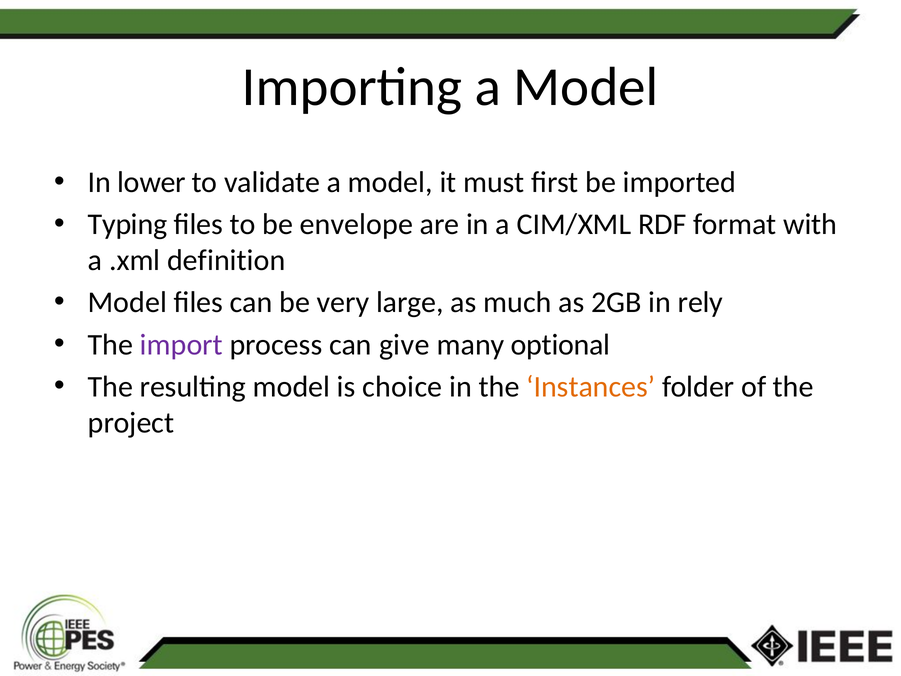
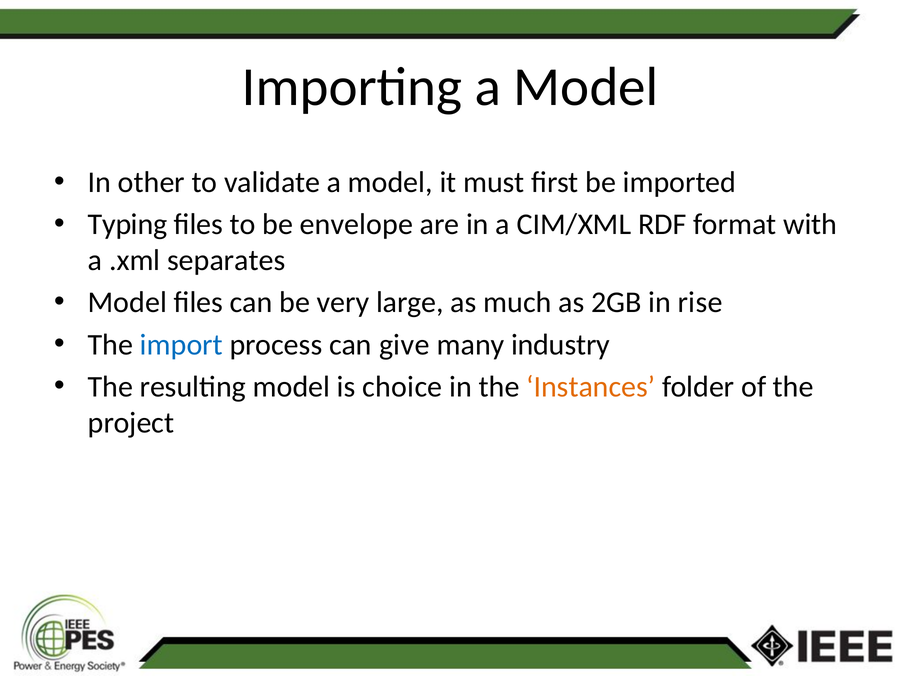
lower: lower -> other
definition: definition -> separates
rely: rely -> rise
import colour: purple -> blue
optional: optional -> industry
